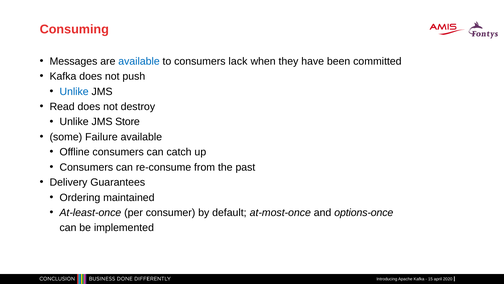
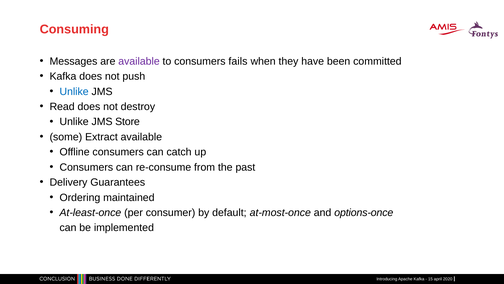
available at (139, 61) colour: blue -> purple
lack: lack -> fails
Failure: Failure -> Extract
